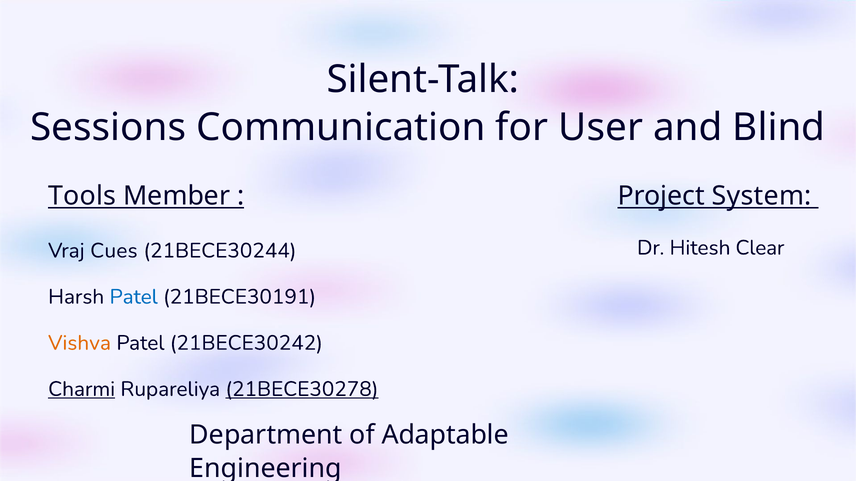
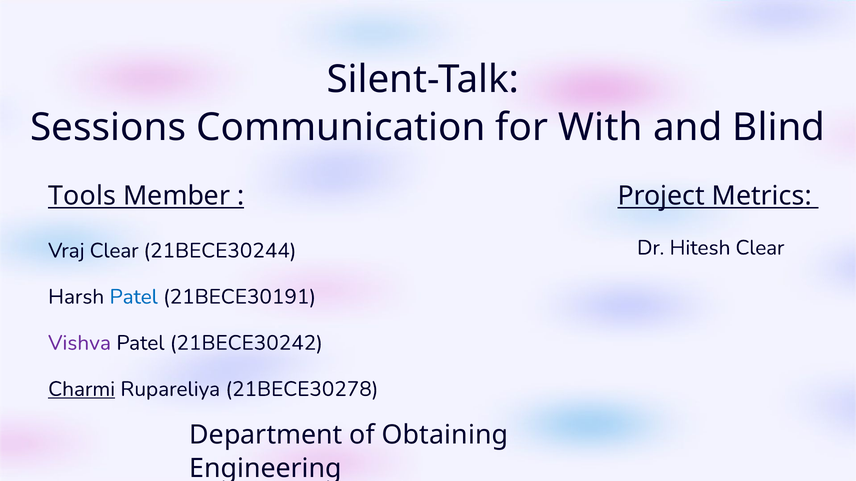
User: User -> With
System: System -> Metrics
Vraj Cues: Cues -> Clear
Vishva colour: orange -> purple
21BECE30278 underline: present -> none
Adaptable: Adaptable -> Obtaining
